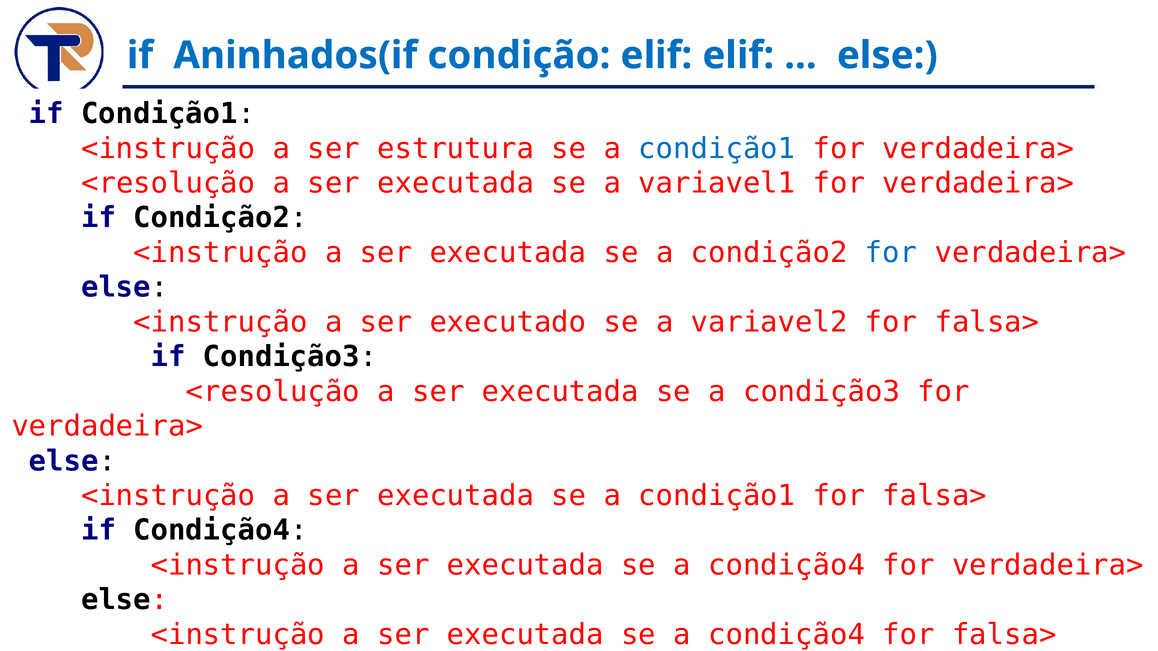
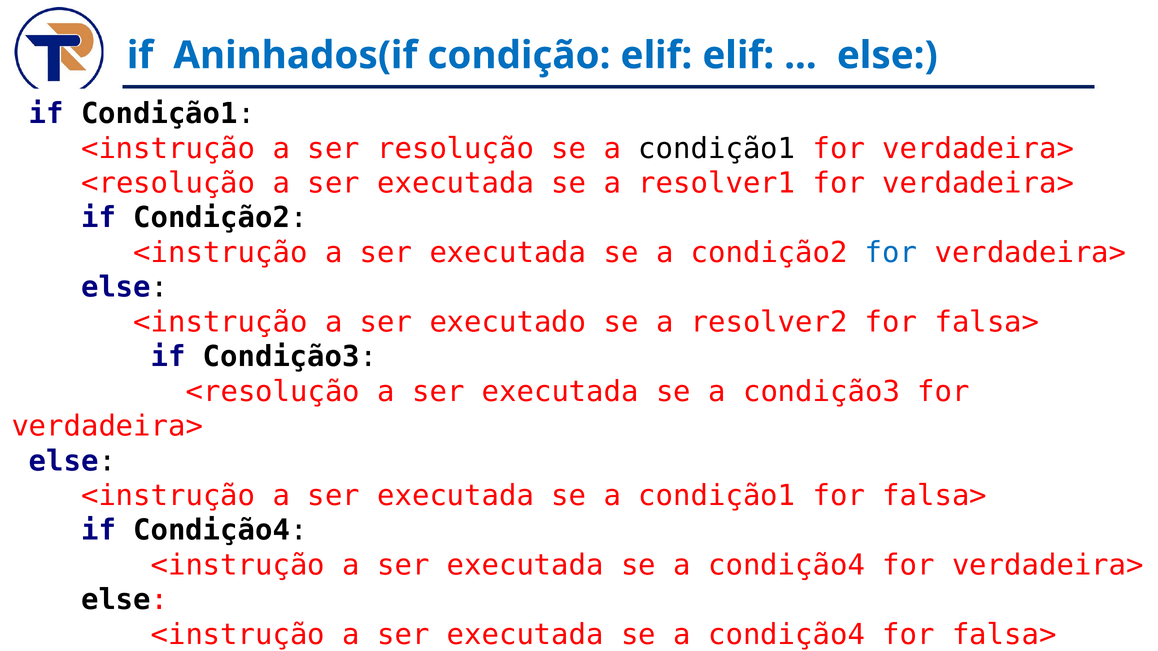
estrutura: estrutura -> resolução
condição1 at (717, 149) colour: blue -> black
variavel1: variavel1 -> resolver1
variavel2: variavel2 -> resolver2
